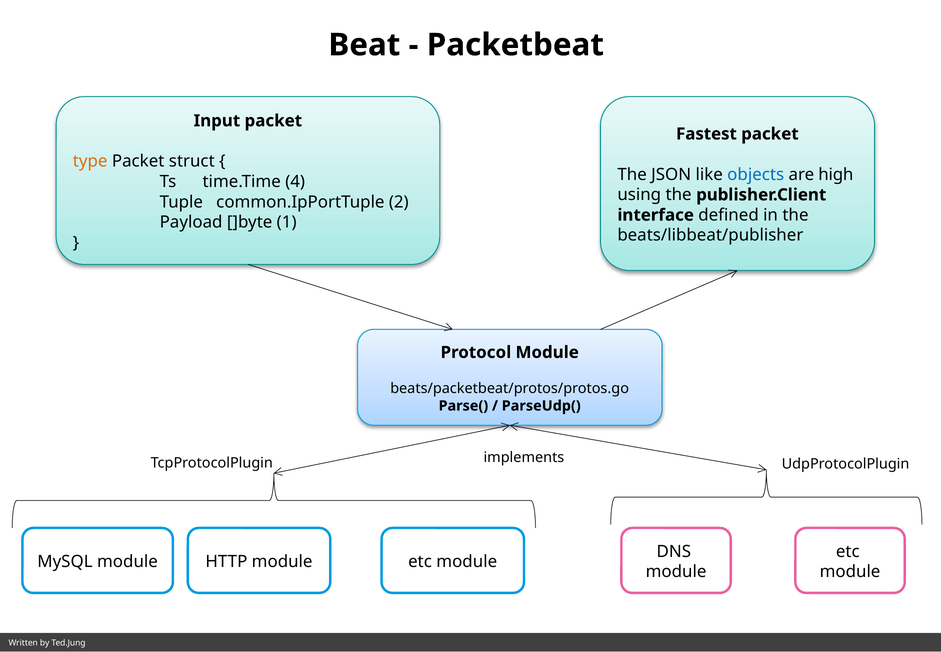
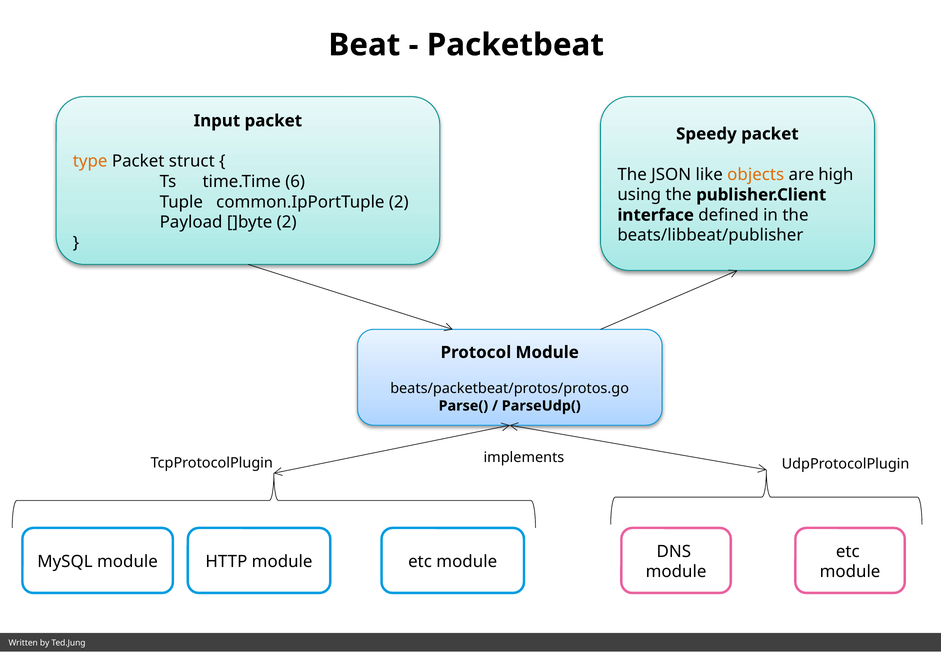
Fastest: Fastest -> Speedy
objects colour: blue -> orange
4: 4 -> 6
]byte 1: 1 -> 2
